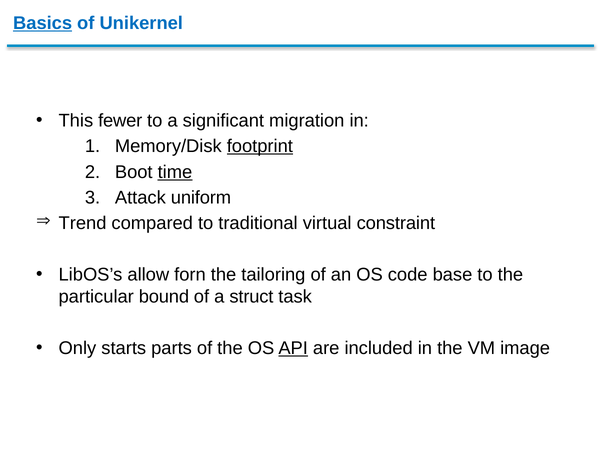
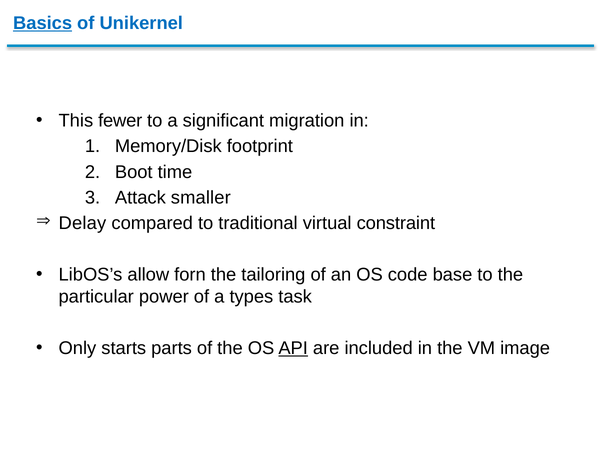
footprint underline: present -> none
time underline: present -> none
uniform: uniform -> smaller
Trend: Trend -> Delay
bound: bound -> power
struct: struct -> types
